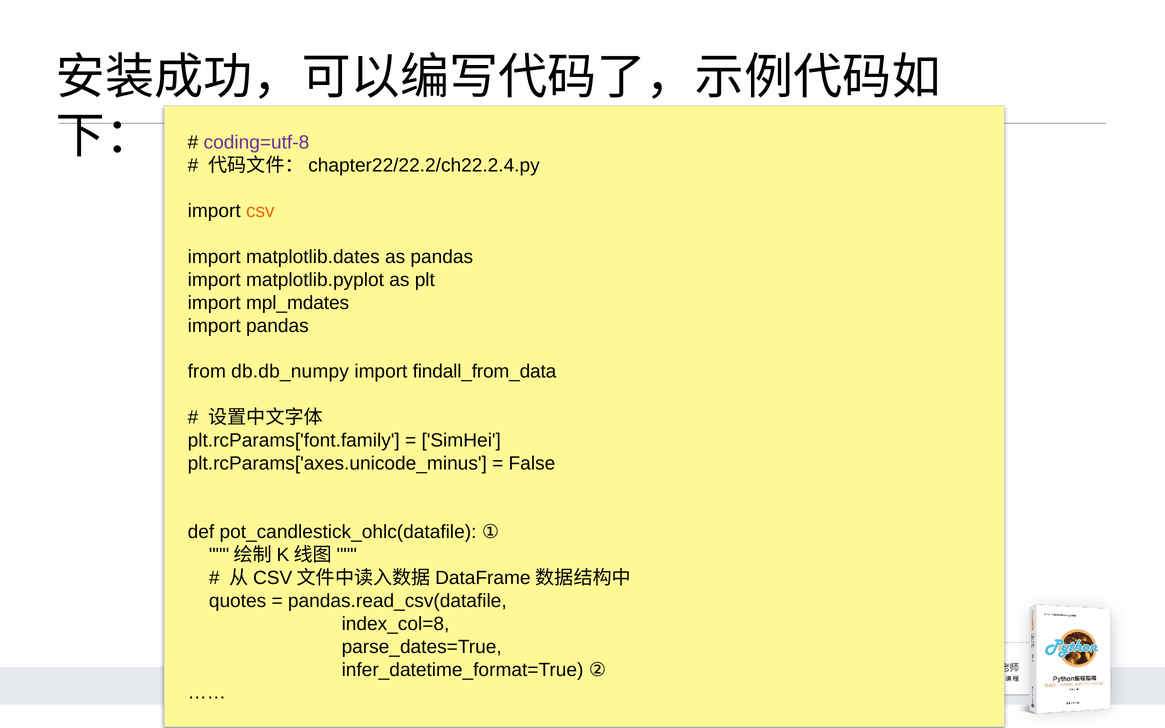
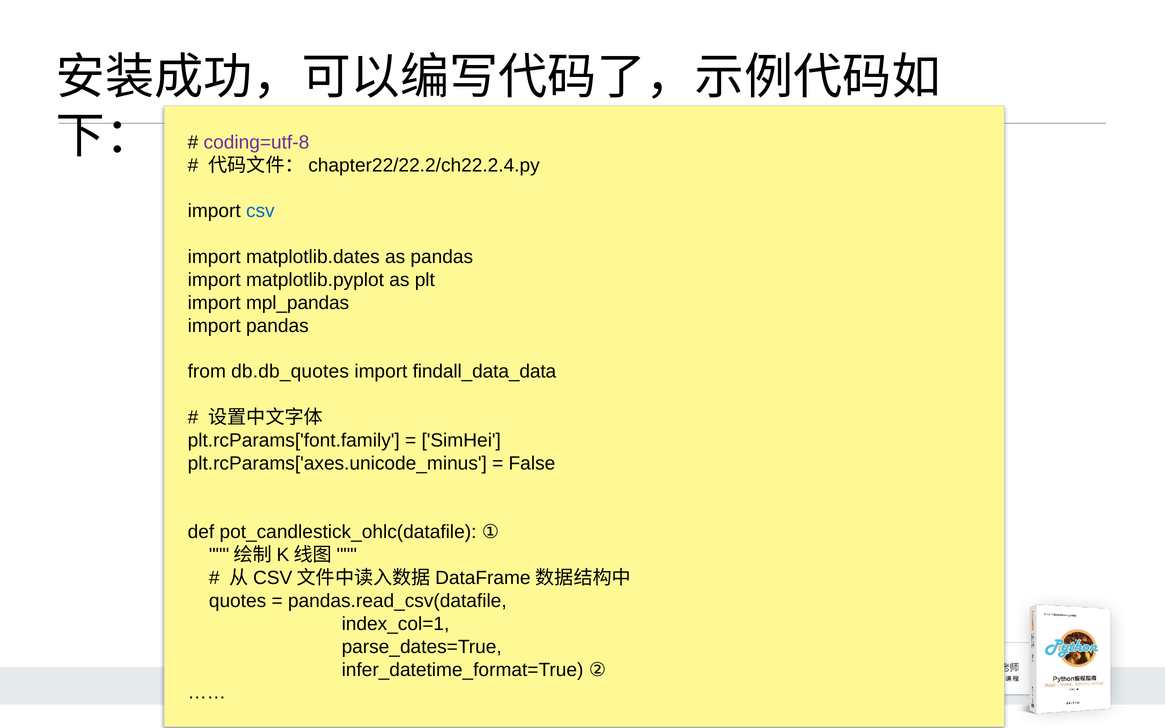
csv colour: orange -> blue
mpl_mdates: mpl_mdates -> mpl_pandas
db.db_numpy: db.db_numpy -> db.db_quotes
findall_from_data: findall_from_data -> findall_data_data
index_col=8: index_col=8 -> index_col=1
